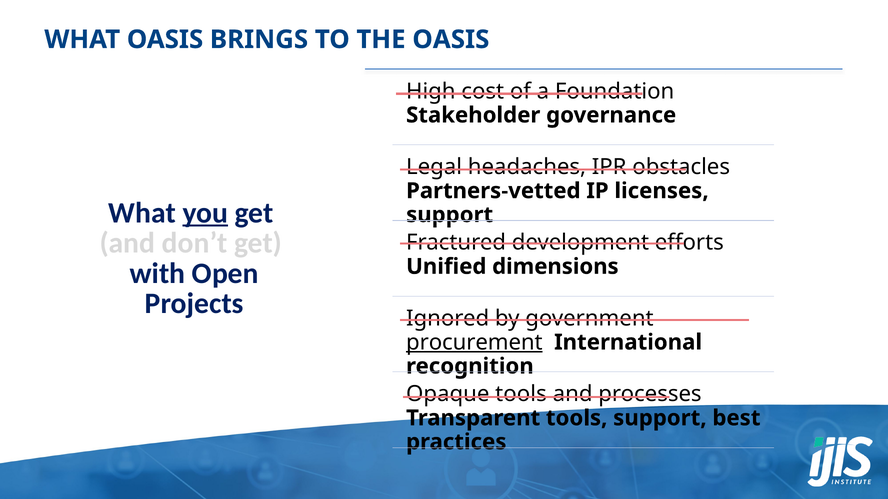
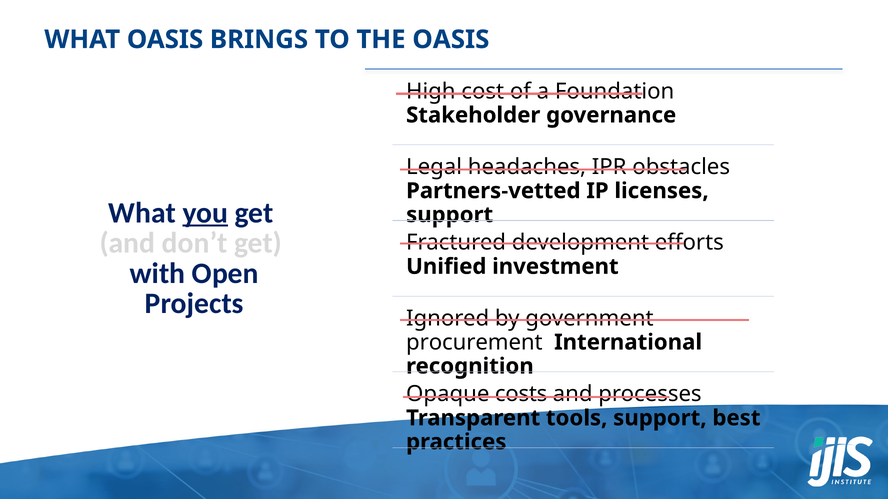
dimensions: dimensions -> investment
procurement underline: present -> none
Opaque tools: tools -> costs
